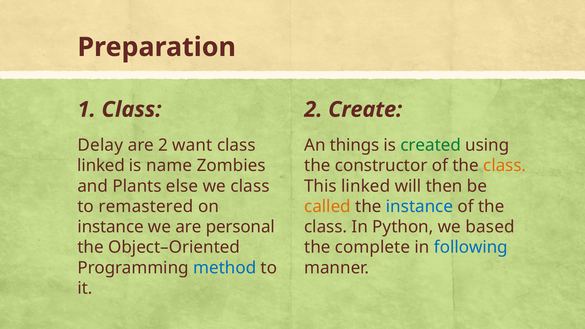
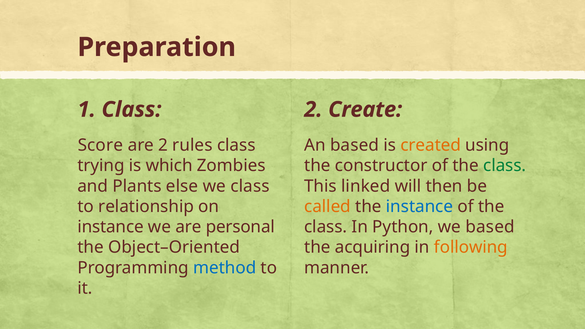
Delay: Delay -> Score
want: want -> rules
An things: things -> based
created colour: green -> orange
linked at (101, 166): linked -> trying
name: name -> which
class at (505, 166) colour: orange -> green
remastered: remastered -> relationship
complete: complete -> acquiring
following colour: blue -> orange
